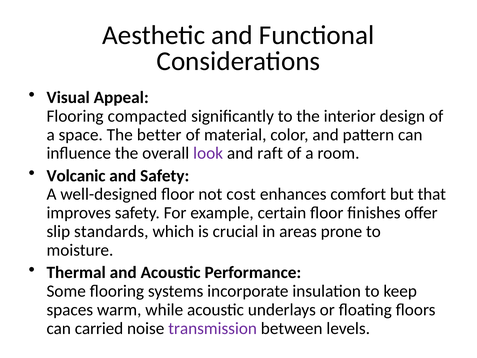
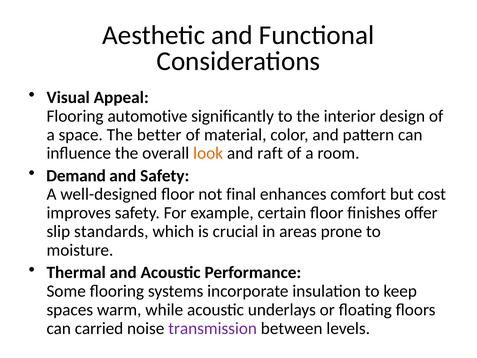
compacted: compacted -> automotive
look colour: purple -> orange
Volcanic: Volcanic -> Demand
cost: cost -> final
that: that -> cost
